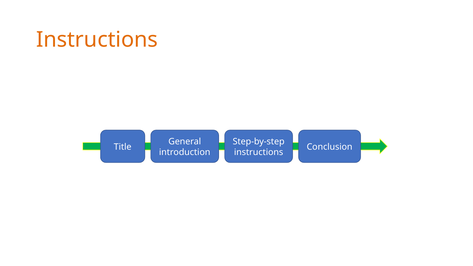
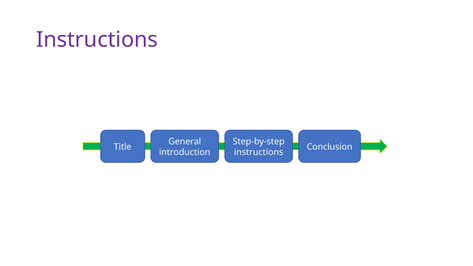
Instructions at (97, 40) colour: orange -> purple
